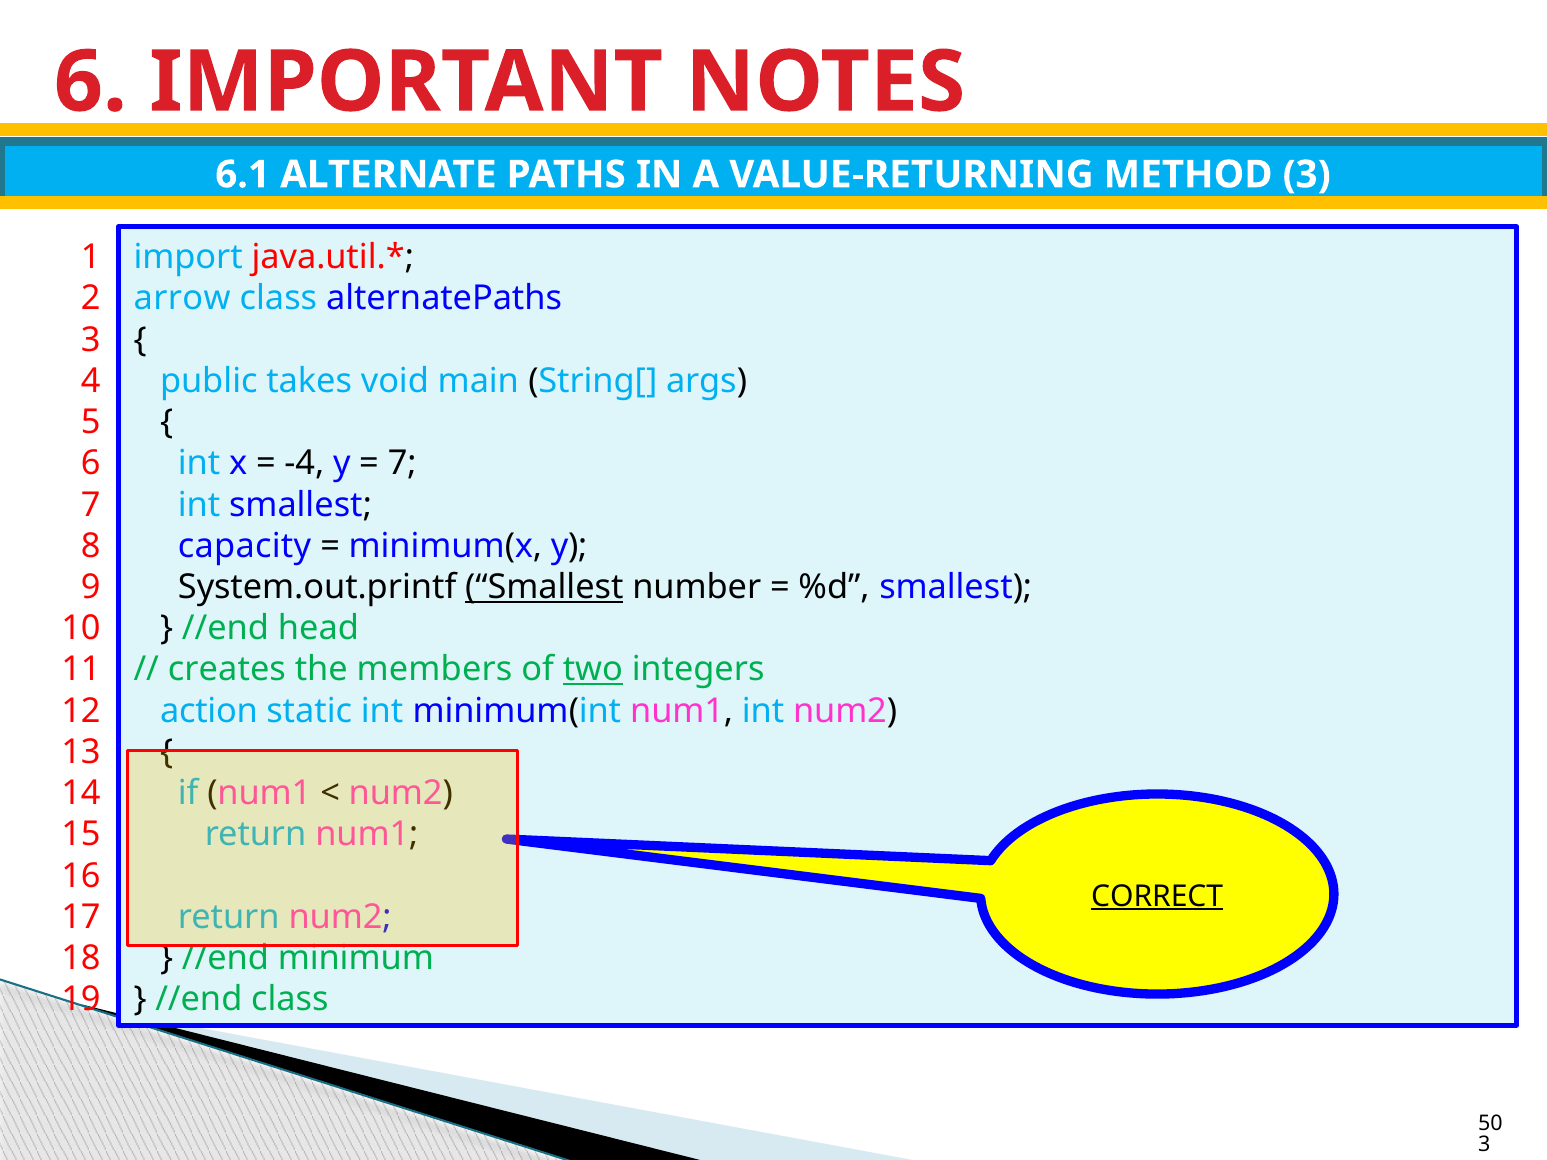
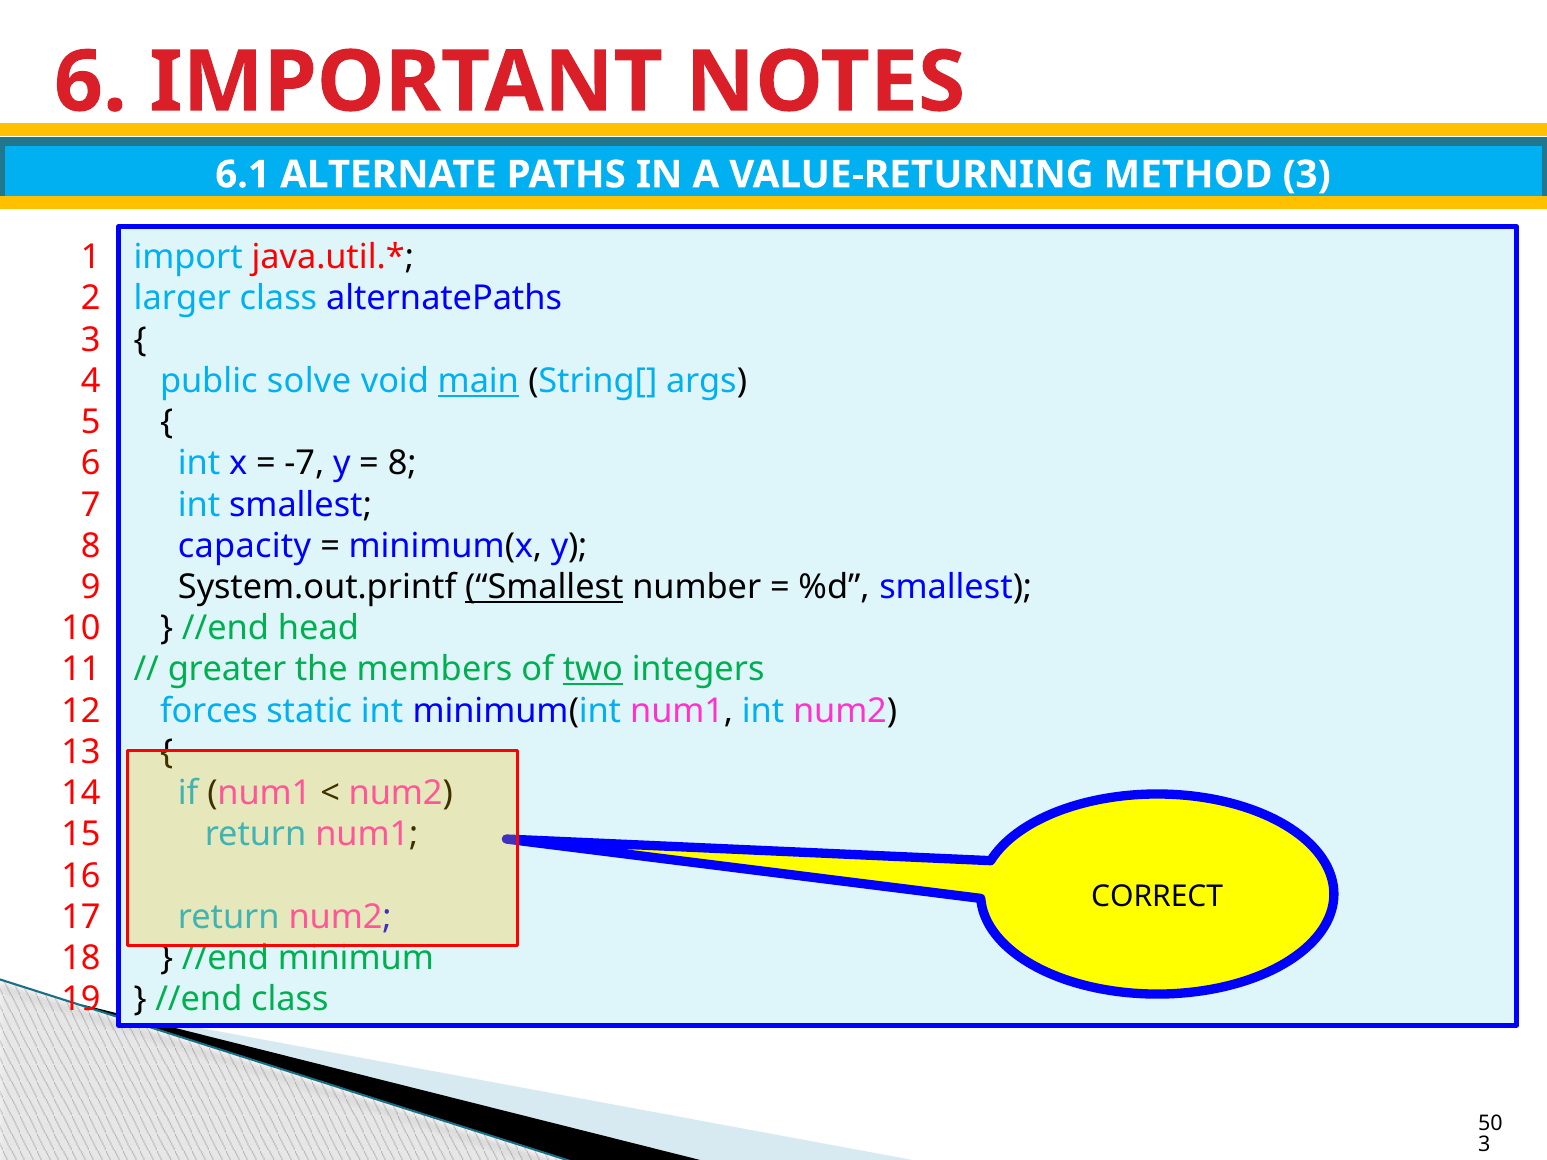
arrow: arrow -> larger
takes: takes -> solve
main underline: none -> present
-4: -4 -> -7
7 at (402, 464): 7 -> 8
creates: creates -> greater
action: action -> forces
CORRECT underline: present -> none
